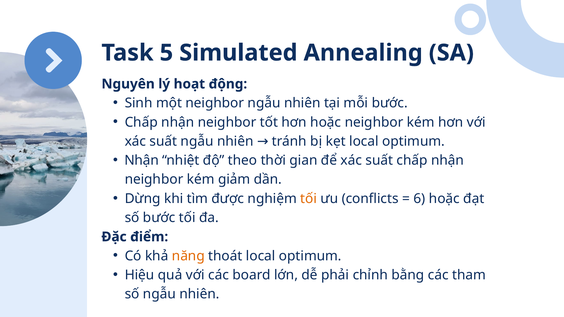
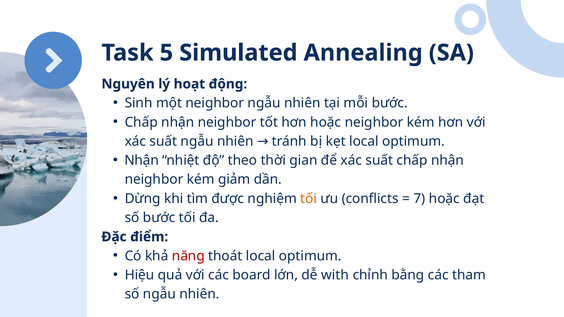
6: 6 -> 7
năng colour: orange -> red
phải: phải -> with
